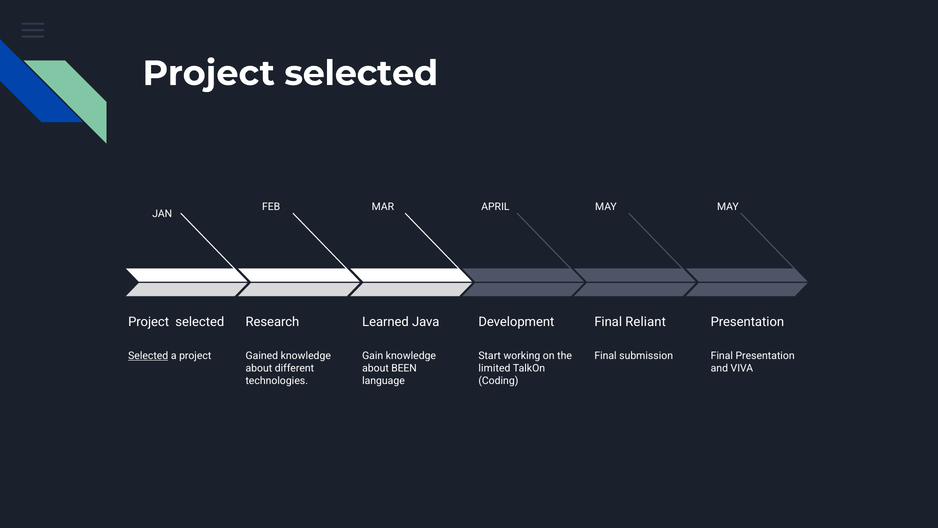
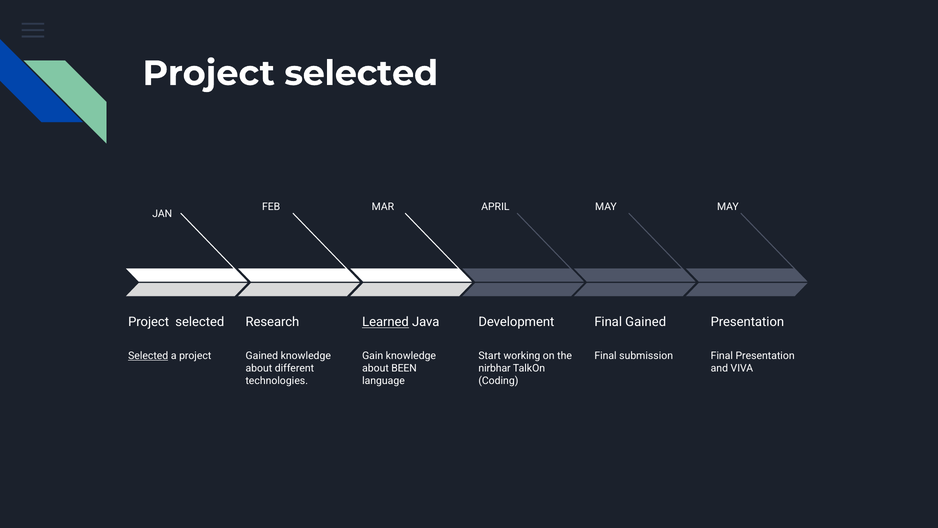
Learned underline: none -> present
Final Reliant: Reliant -> Gained
limited: limited -> nirbhar
